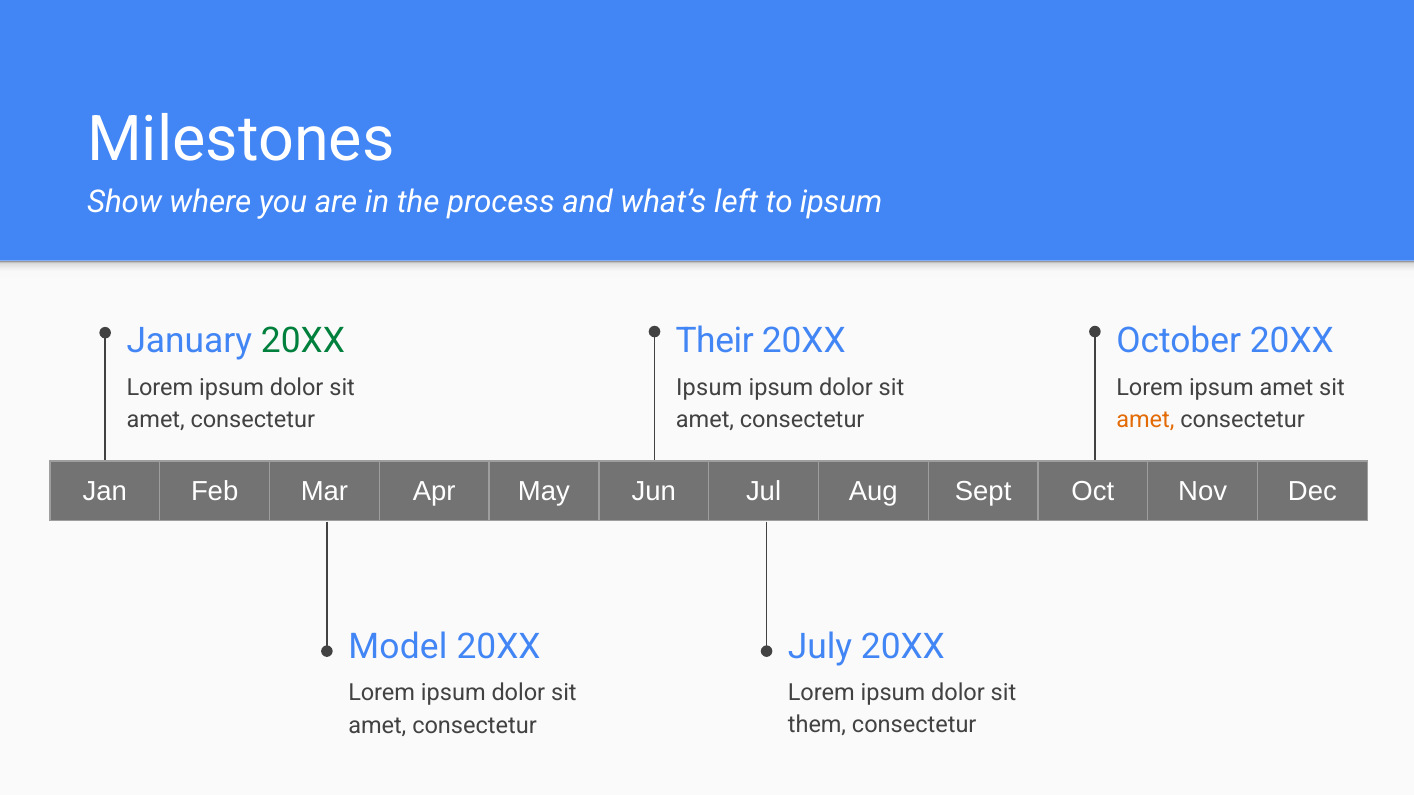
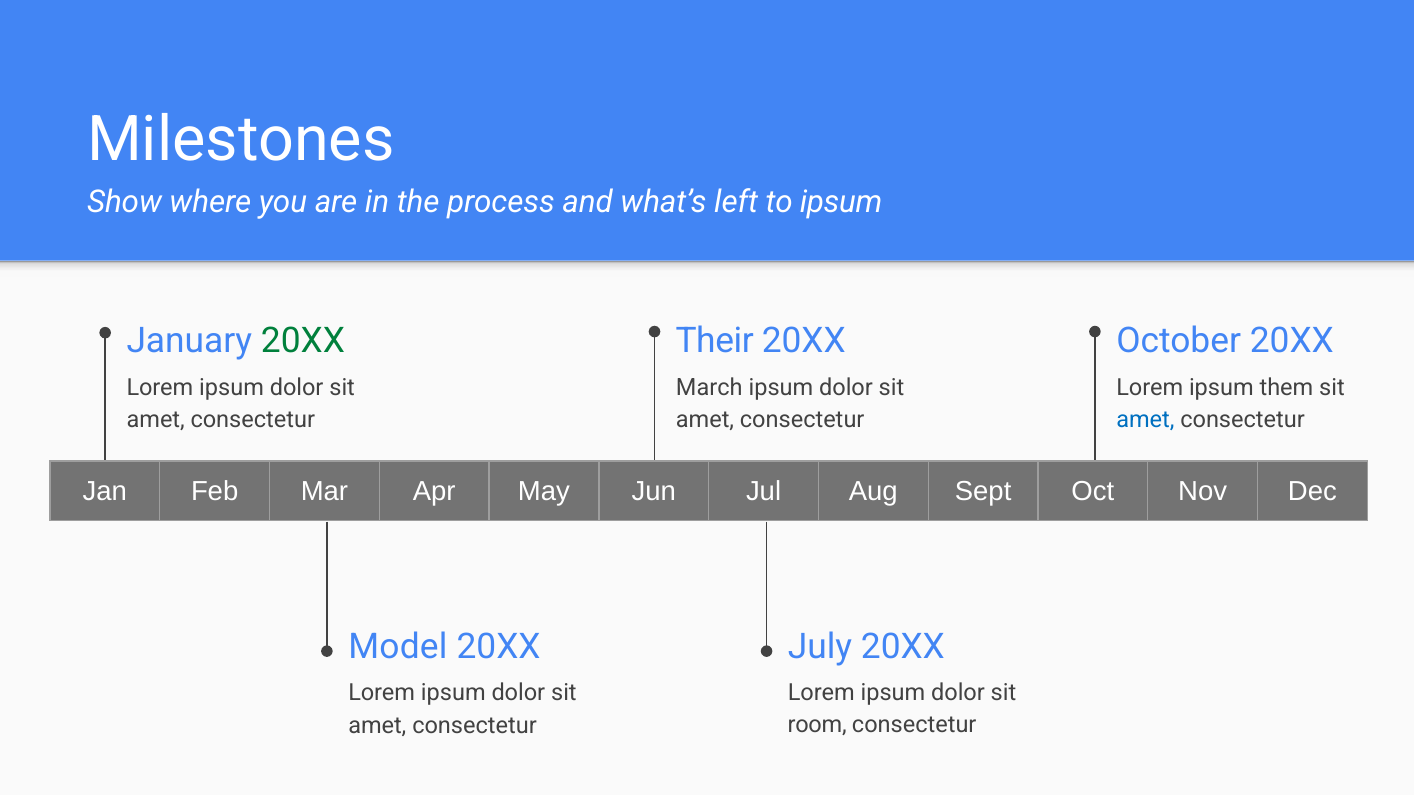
Ipsum at (709, 388): Ipsum -> March
ipsum amet: amet -> them
amet at (1145, 420) colour: orange -> blue
them: them -> room
